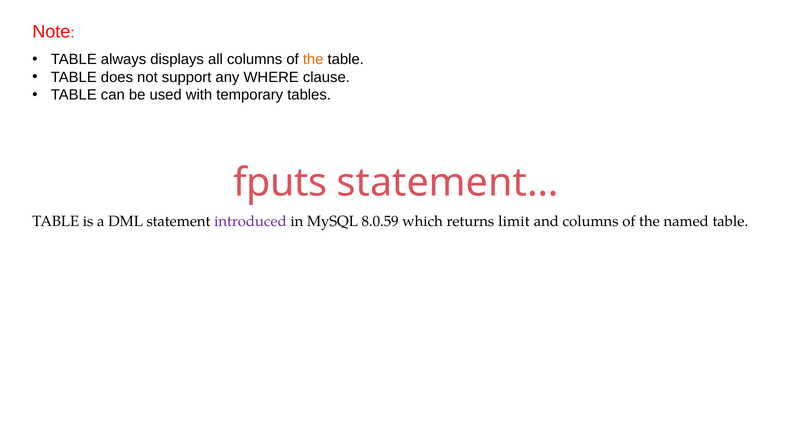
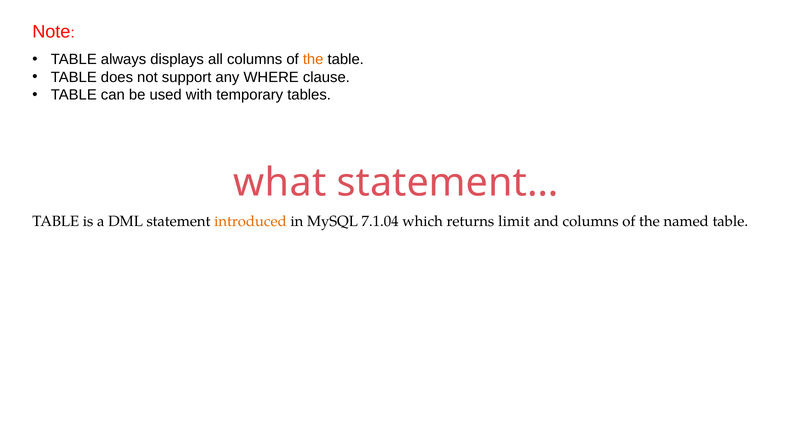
fputs: fputs -> what
introduced colour: purple -> orange
8.0.59: 8.0.59 -> 7.1.04
